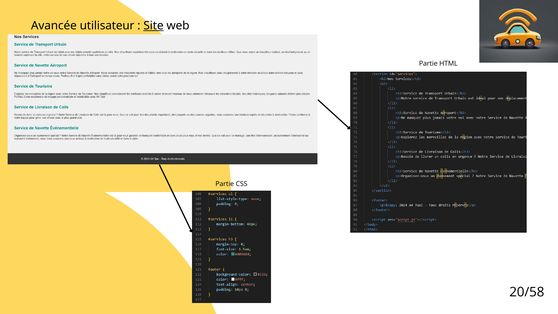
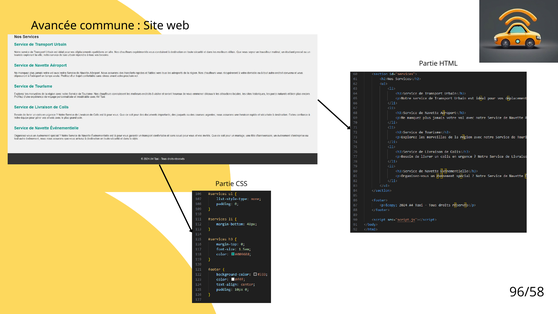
utilisateur: utilisateur -> commune
Site underline: present -> none
20/58: 20/58 -> 96/58
